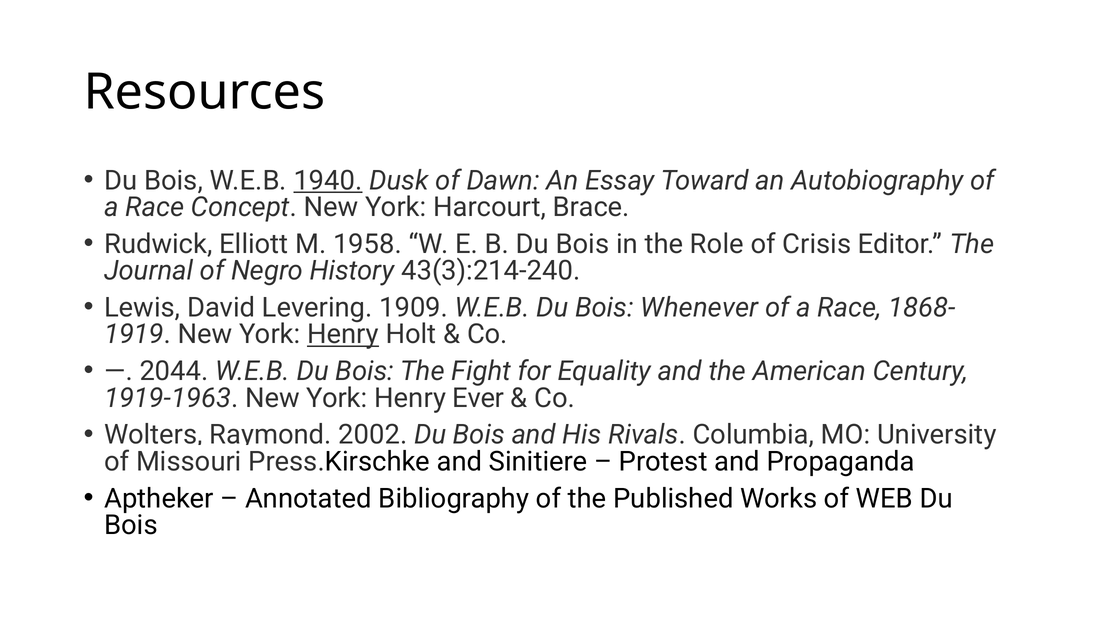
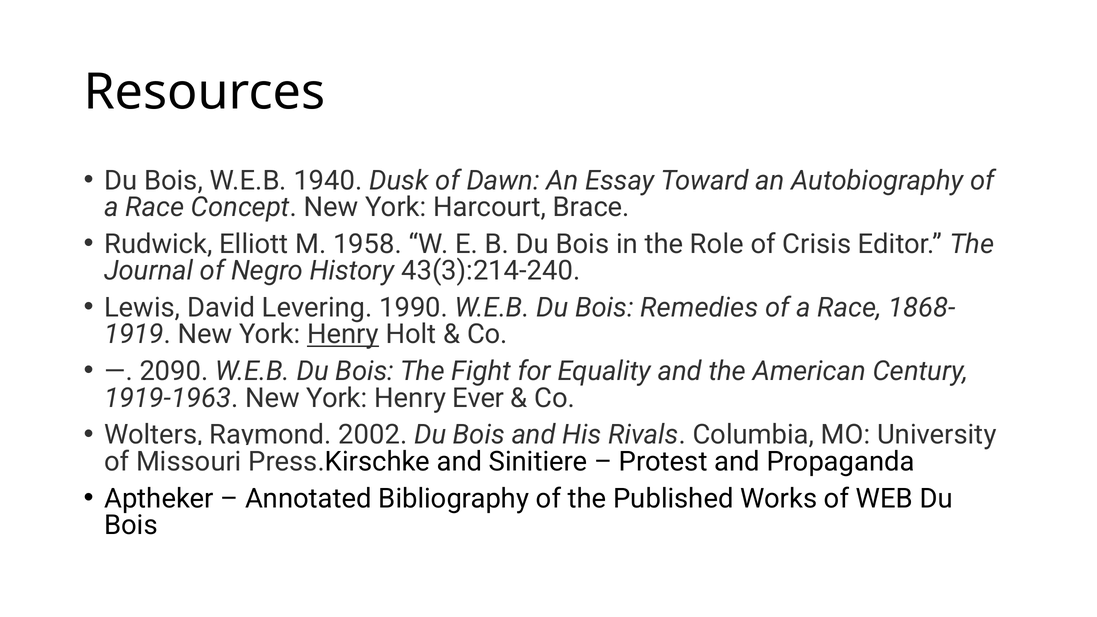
1940 underline: present -> none
1909: 1909 -> 1990
Whenever: Whenever -> Remedies
2044: 2044 -> 2090
